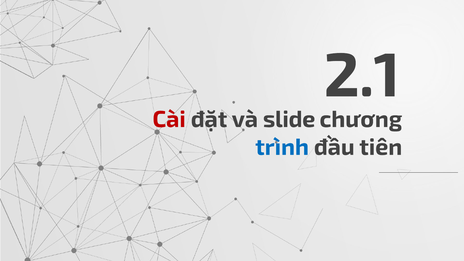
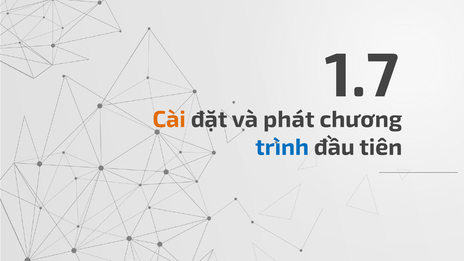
2.1: 2.1 -> 1.7
Cài colour: red -> orange
slide: slide -> phát
